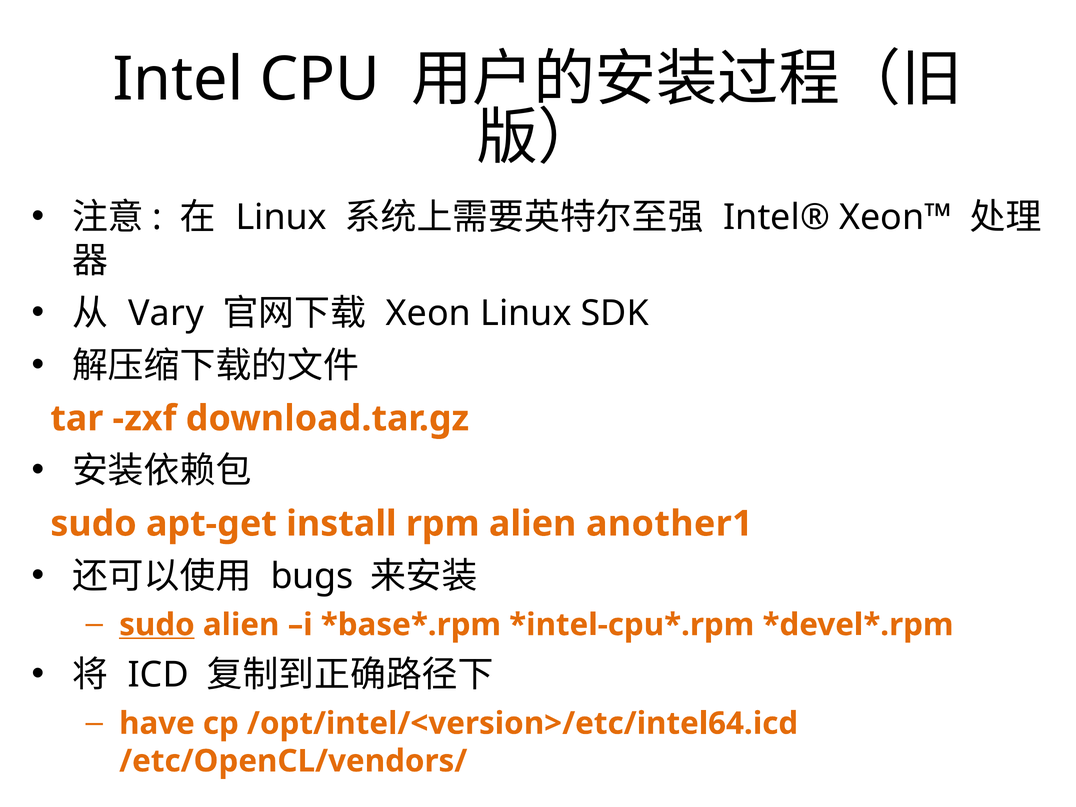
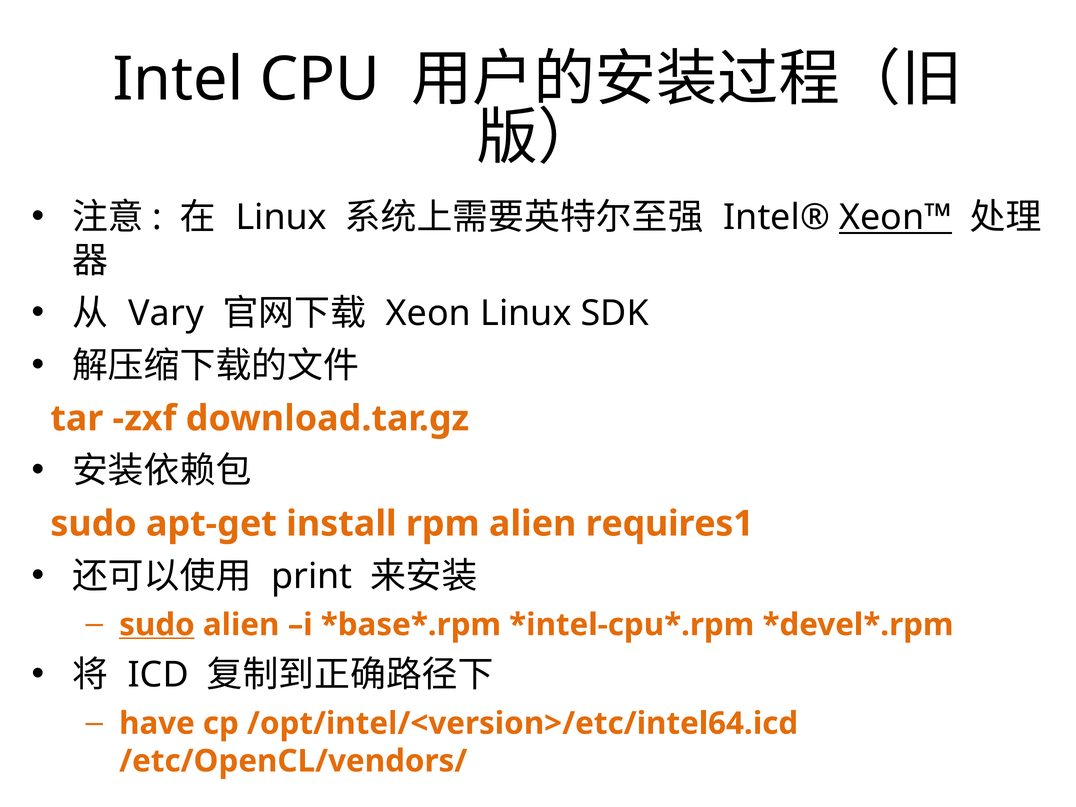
Xeon™ underline: none -> present
another1: another1 -> requires1
bugs: bugs -> print
